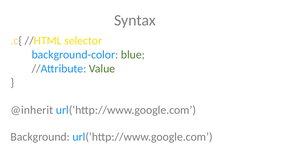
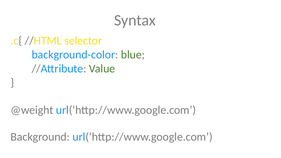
@inherit: @inherit -> @weight
